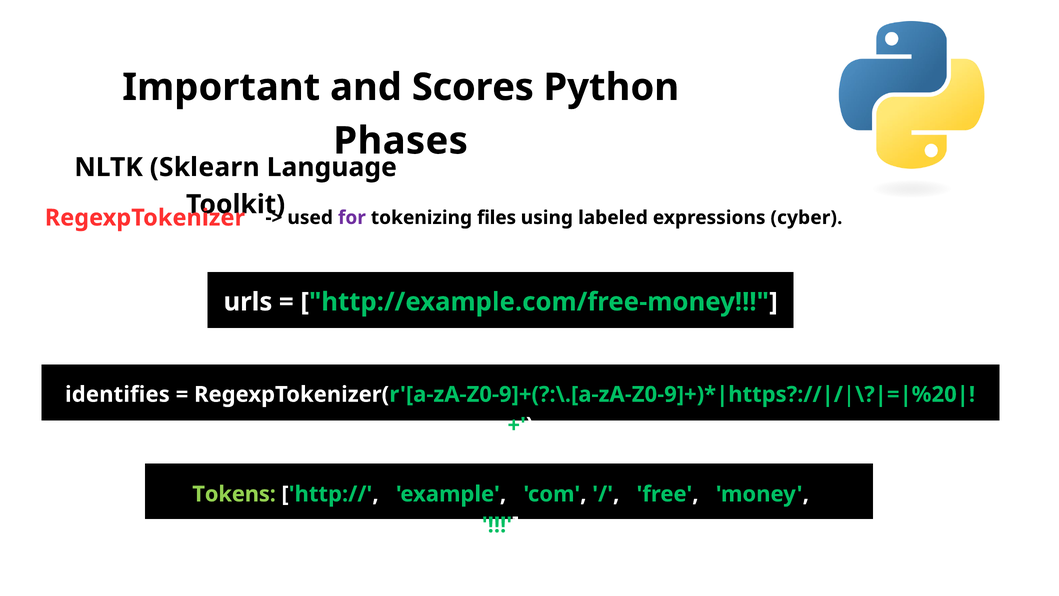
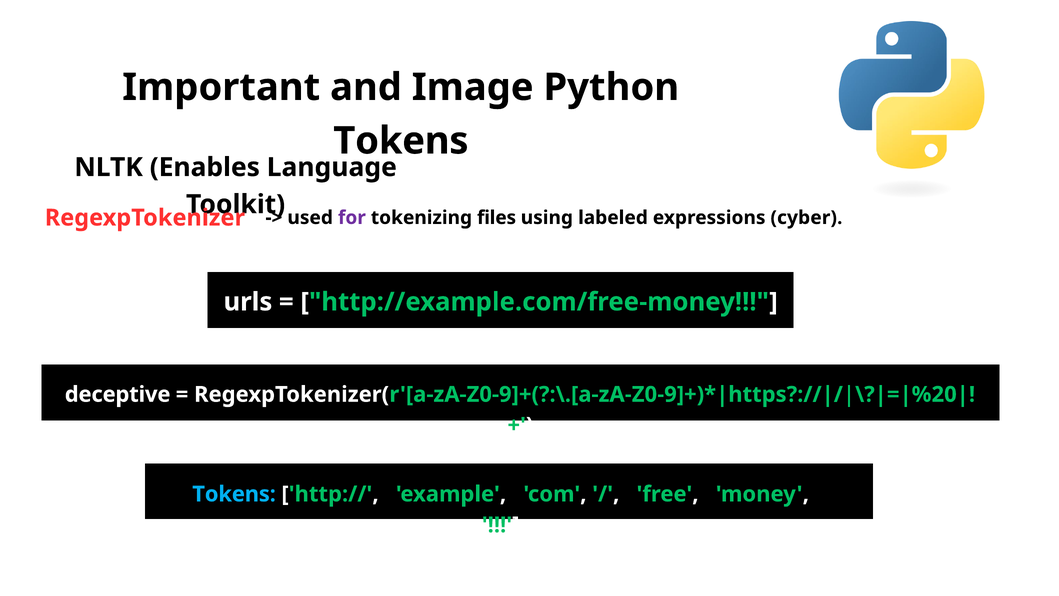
Scores: Scores -> Image
Phases at (401, 141): Phases -> Tokens
Sklearn: Sklearn -> Enables
identifies: identifies -> deceptive
Tokens at (234, 494) colour: light green -> light blue
